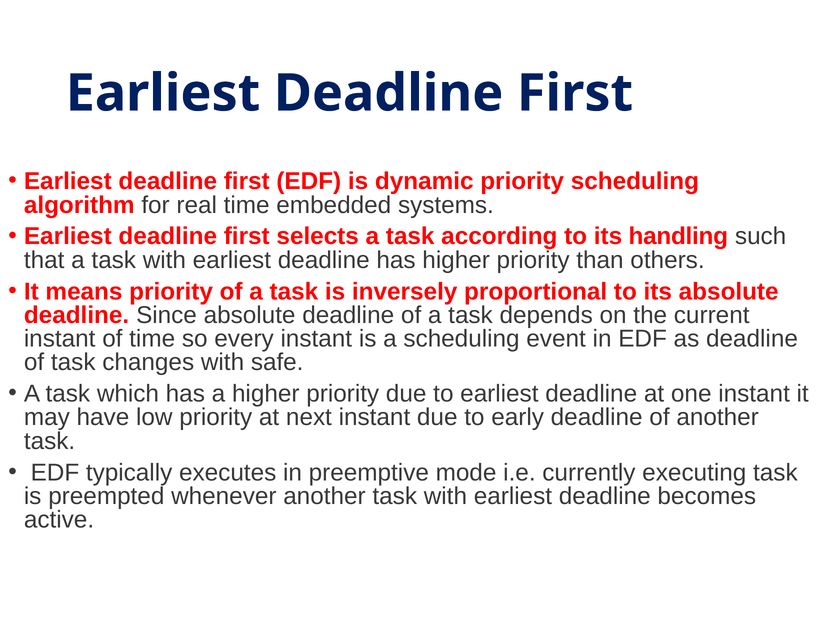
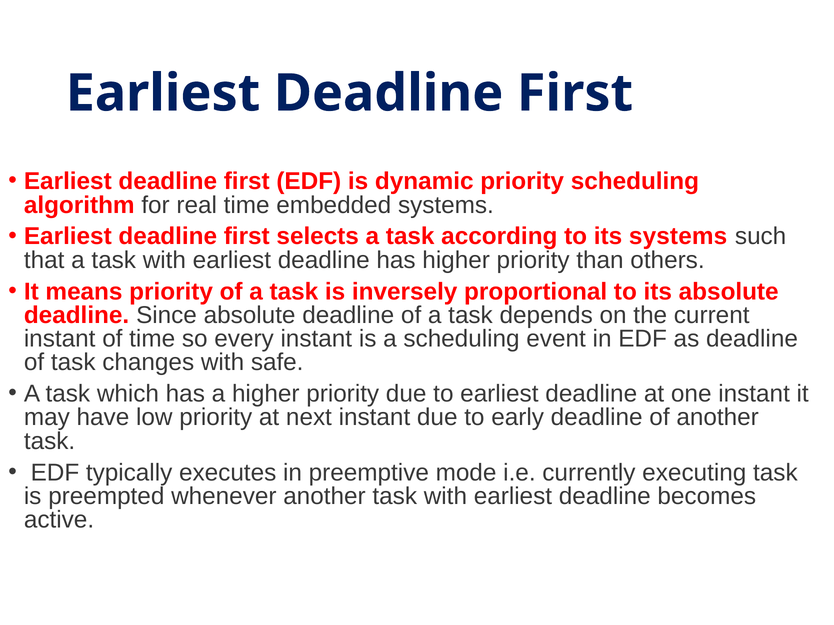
its handling: handling -> systems
